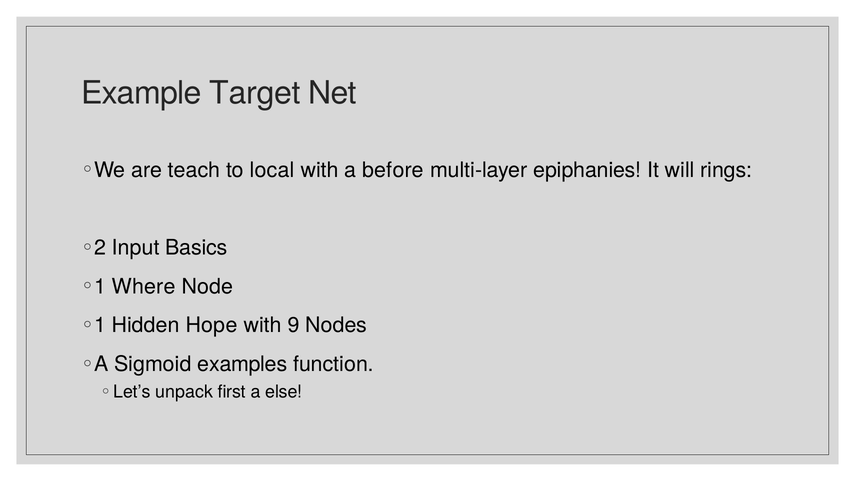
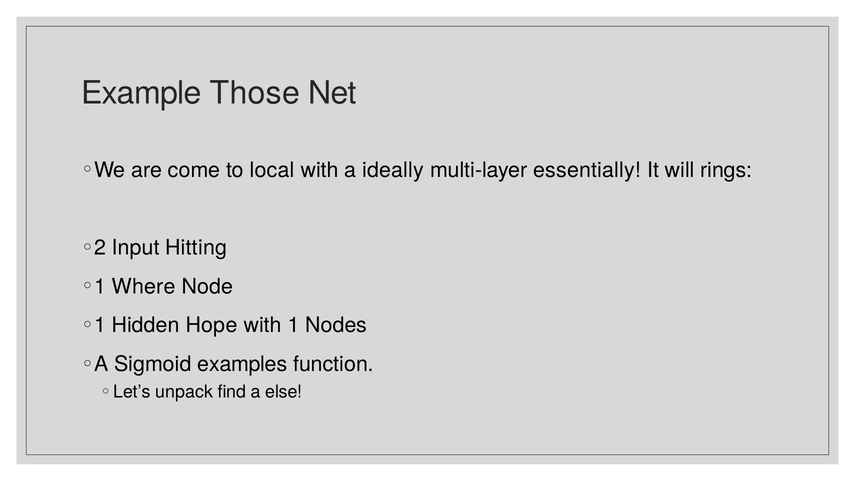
Target: Target -> Those
teach: teach -> come
before: before -> ideally
epiphanies: epiphanies -> essentially
Basics: Basics -> Hitting
9: 9 -> 1
first: first -> find
